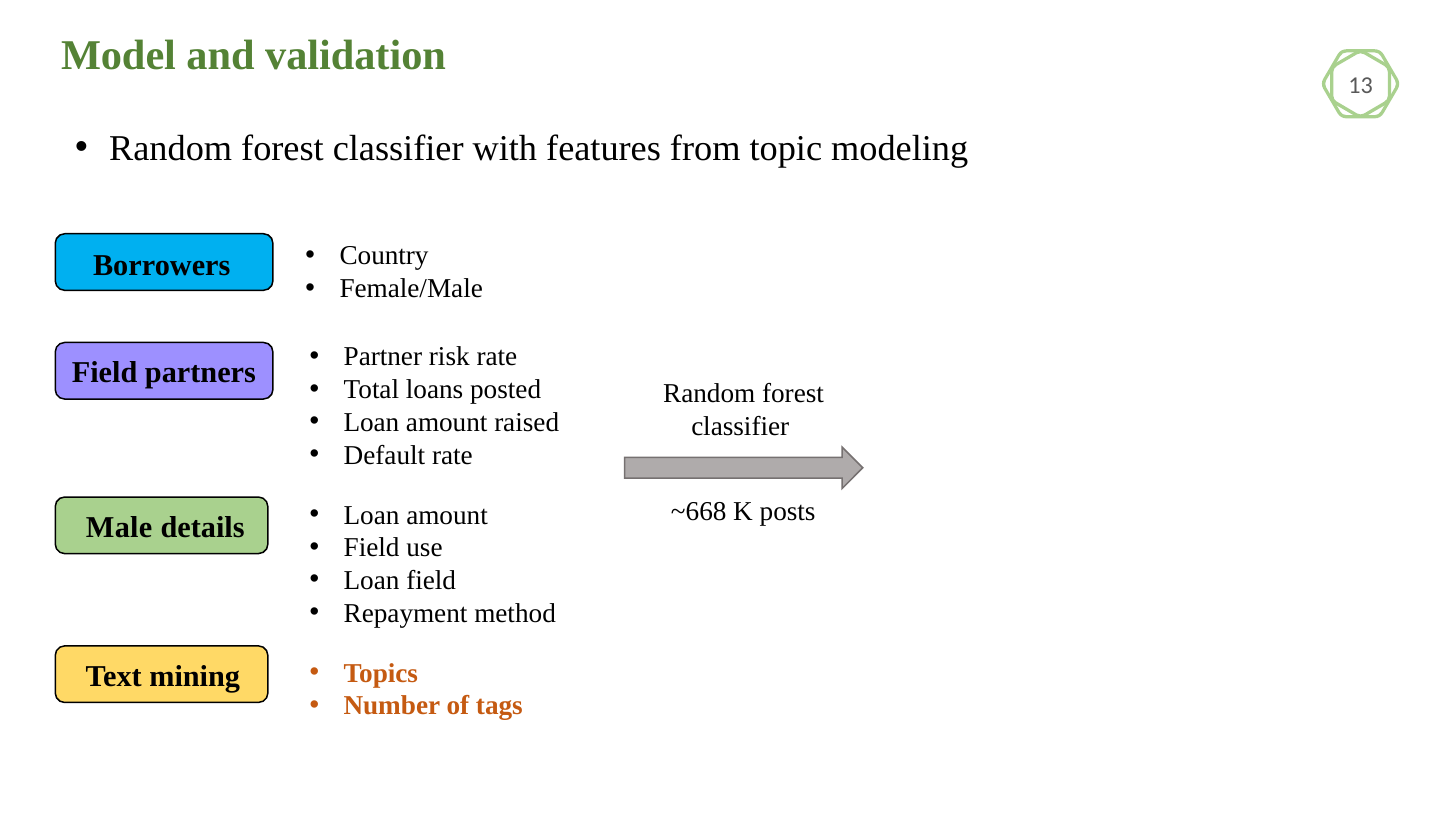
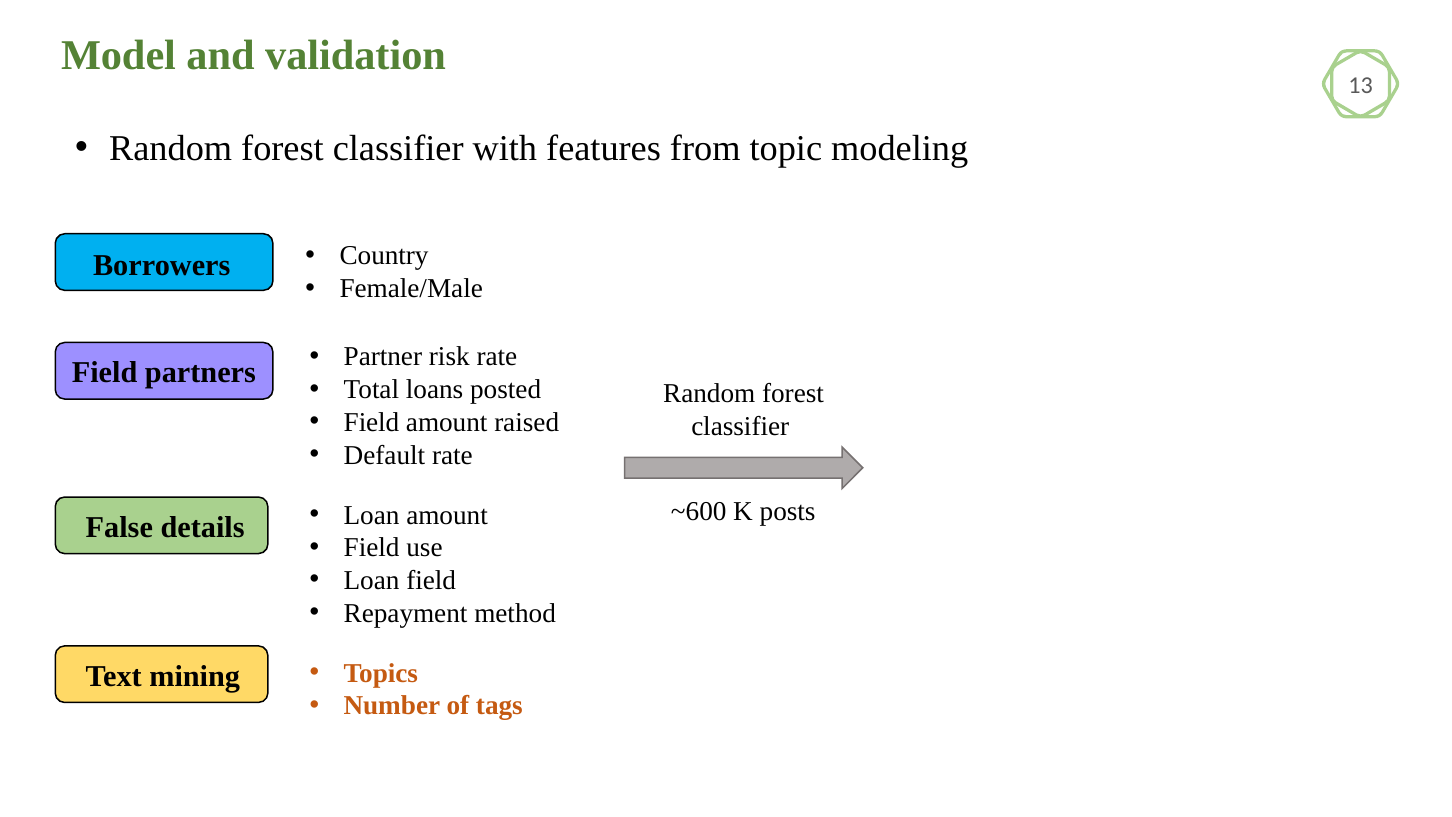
Loan at (371, 422): Loan -> Field
~668: ~668 -> ~600
Male: Male -> False
